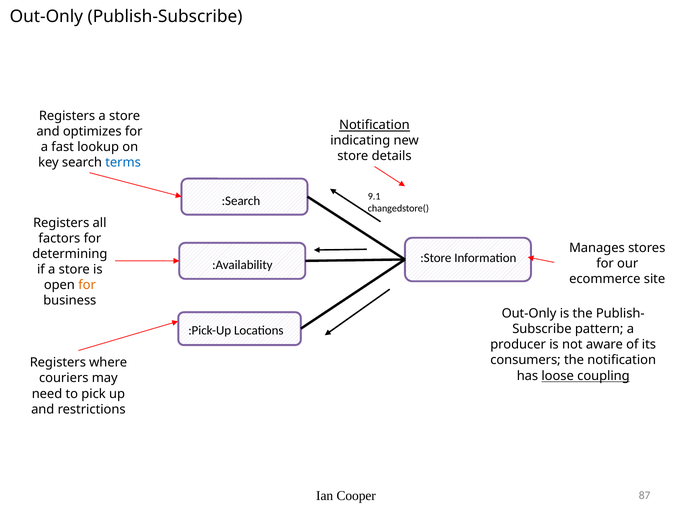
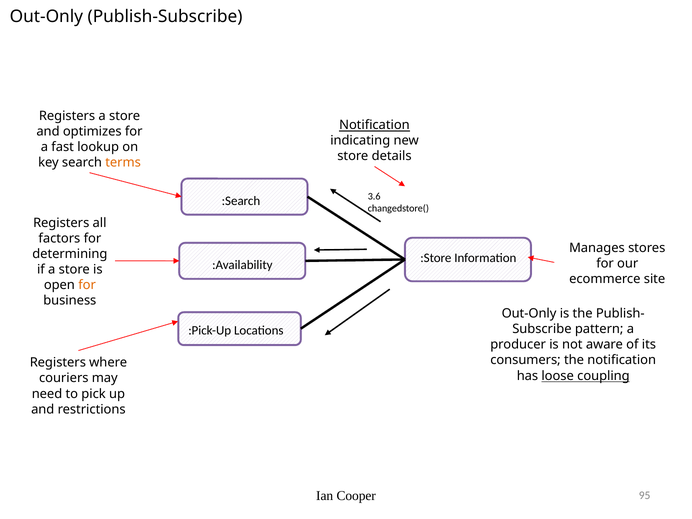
terms colour: blue -> orange
9.1: 9.1 -> 3.6
87: 87 -> 95
